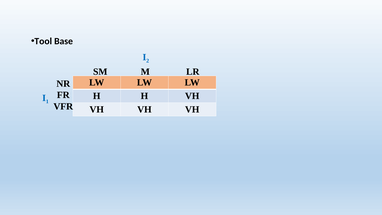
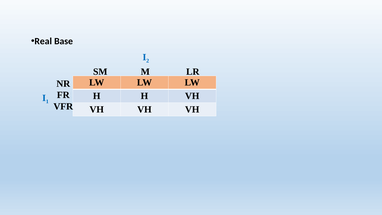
Tool: Tool -> Real
